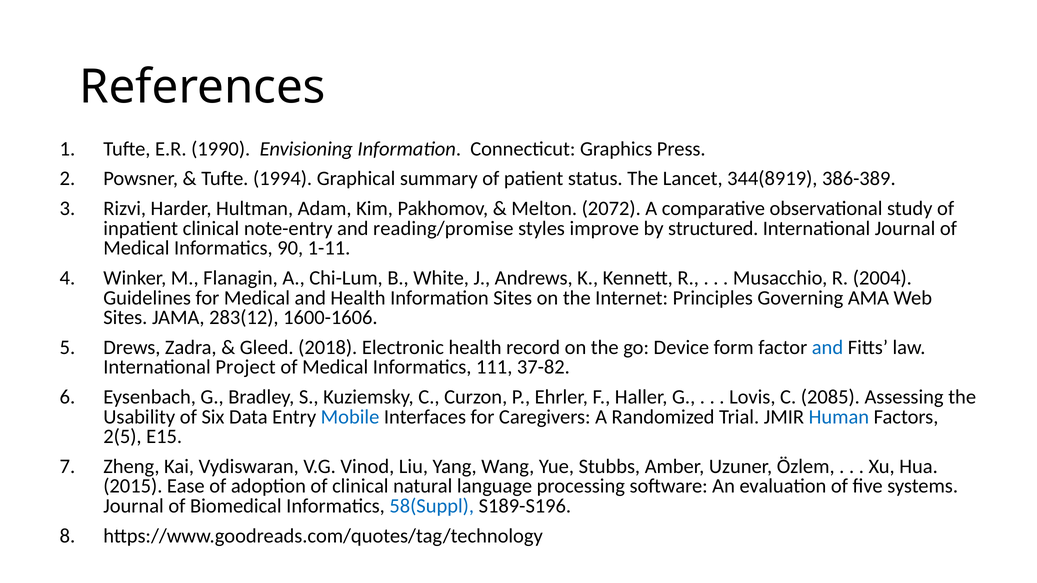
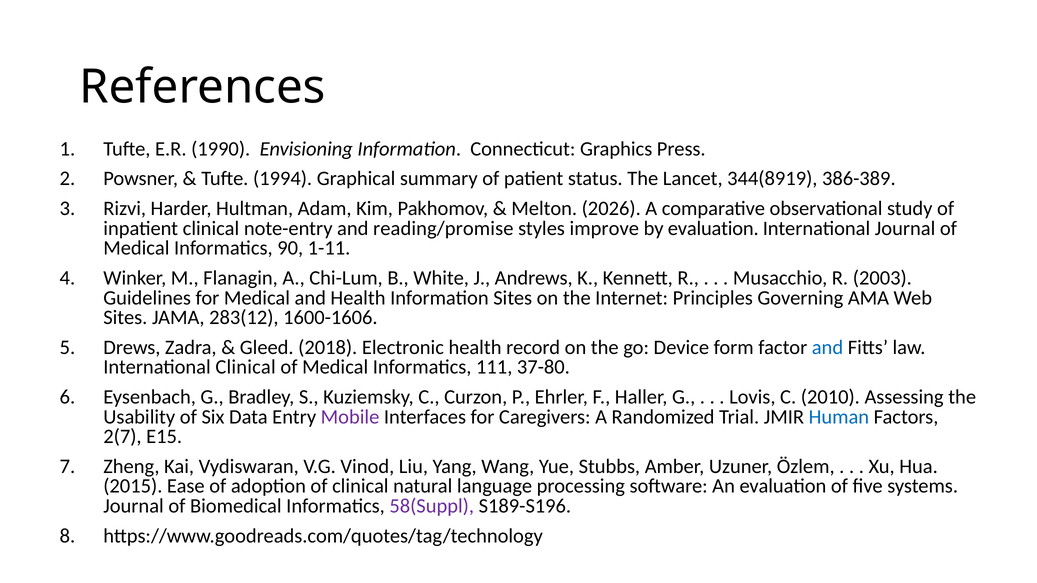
2072: 2072 -> 2026
by structured: structured -> evaluation
2004: 2004 -> 2003
International Project: Project -> Clinical
37-82: 37-82 -> 37-80
2085: 2085 -> 2010
Mobile colour: blue -> purple
2(5: 2(5 -> 2(7
58(Suppl colour: blue -> purple
